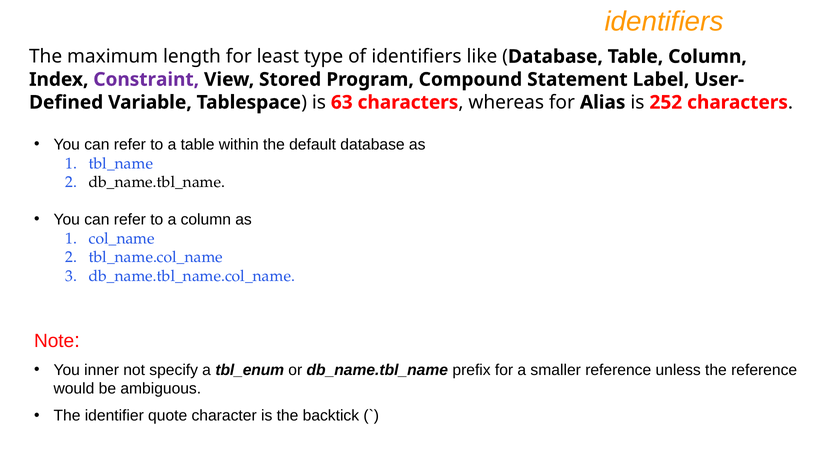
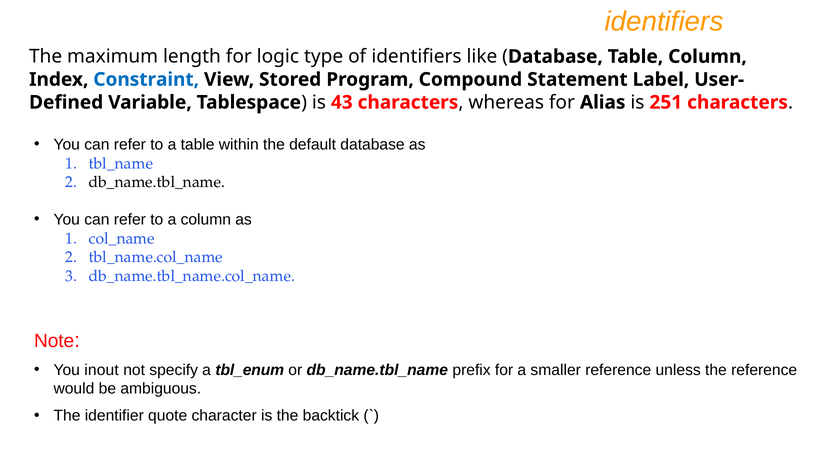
least: least -> logic
Constraint colour: purple -> blue
63: 63 -> 43
252: 252 -> 251
inner: inner -> inout
